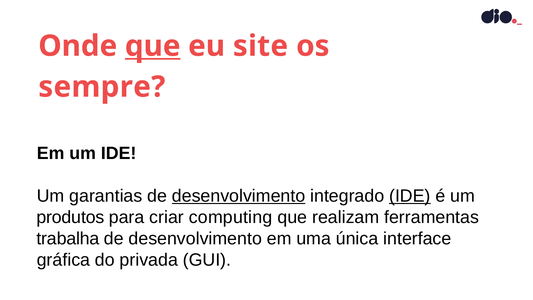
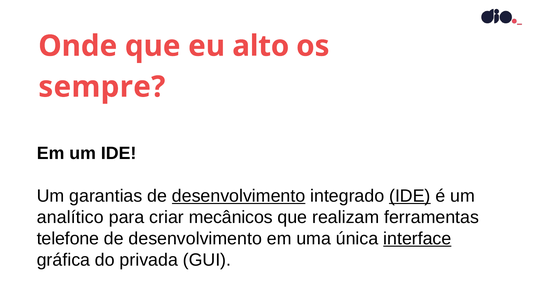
que at (153, 46) underline: present -> none
site: site -> alto
produtos: produtos -> analítico
computing: computing -> mecânicos
trabalha: trabalha -> telefone
interface underline: none -> present
